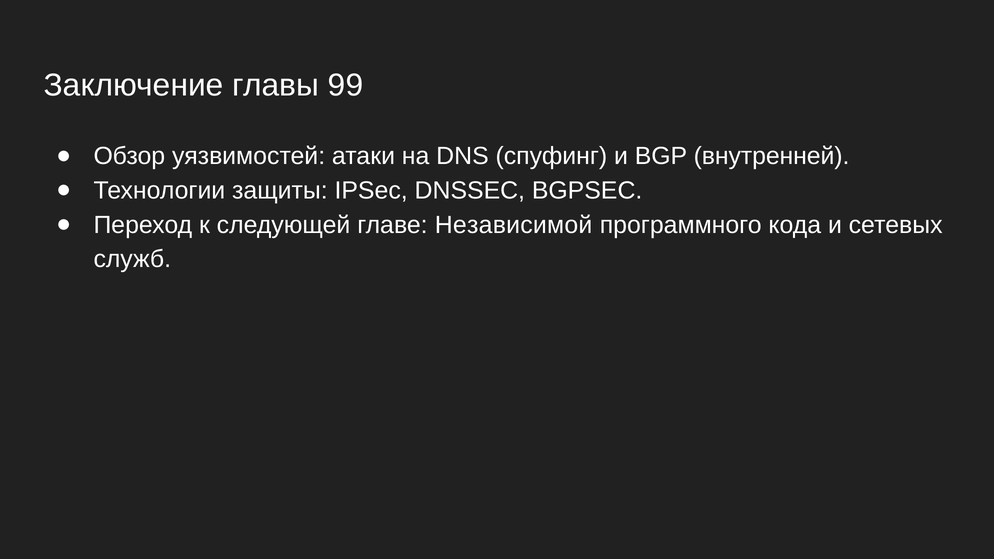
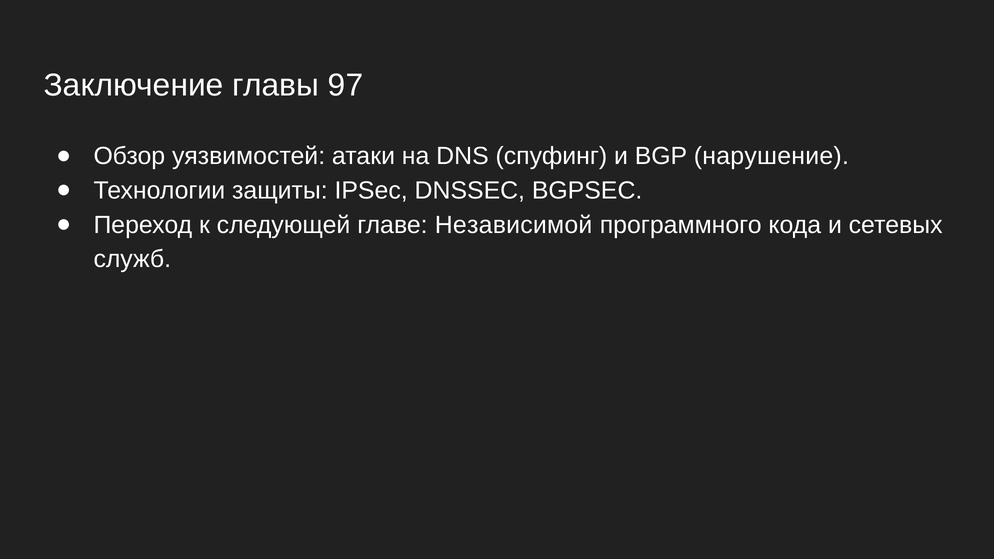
99: 99 -> 97
внутренней: внутренней -> нарушение
